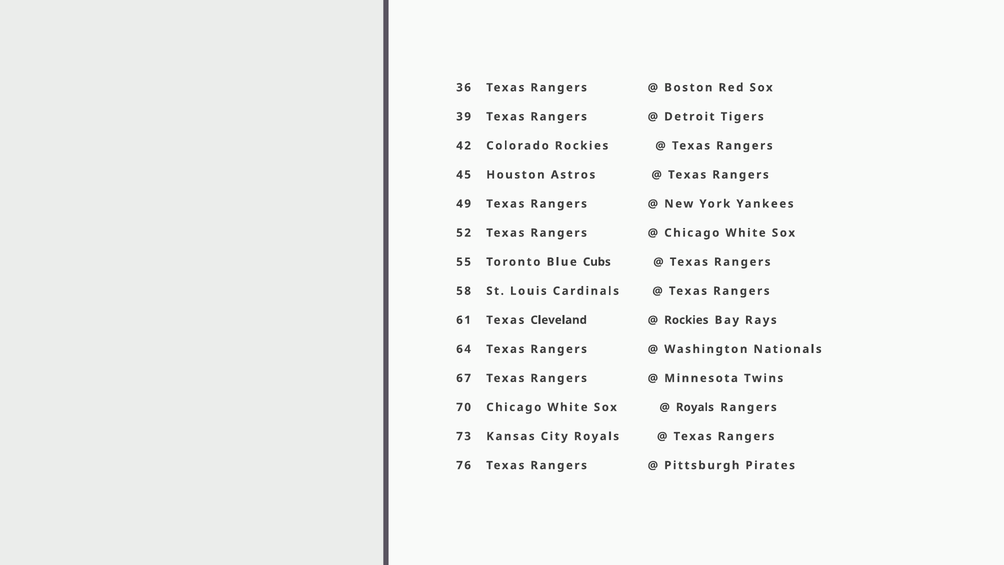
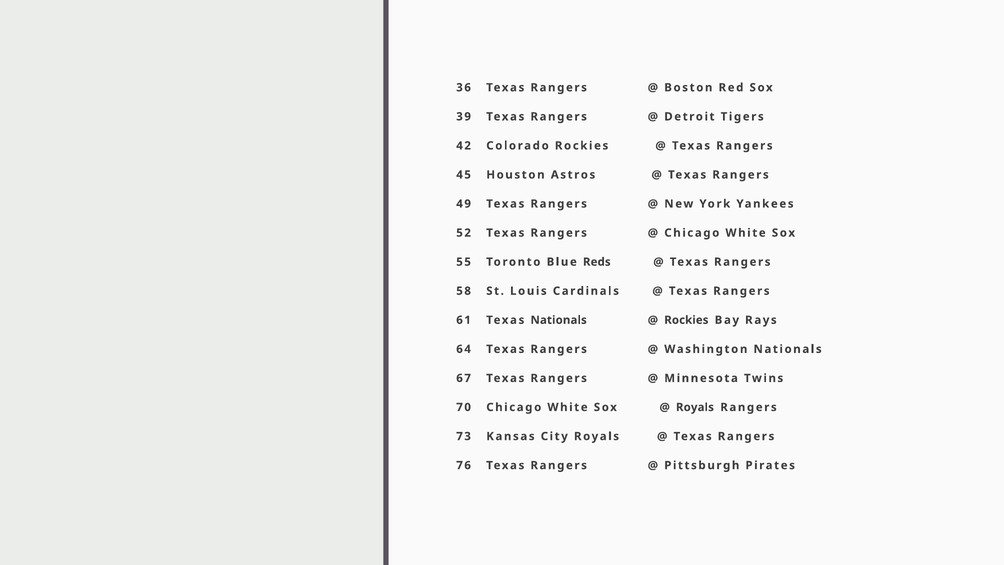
Cubs: Cubs -> Reds
Texas Cleveland: Cleveland -> Nationals
